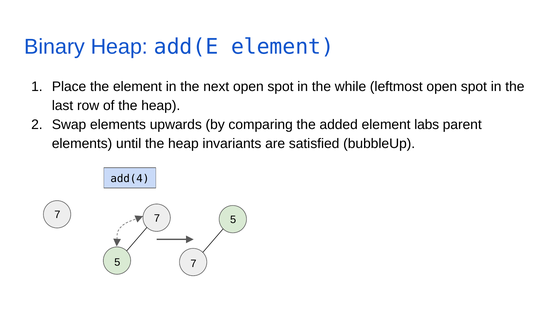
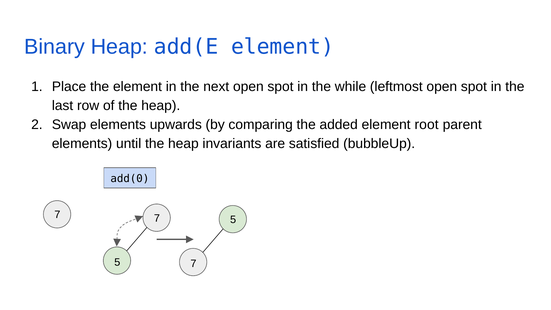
labs: labs -> root
add(4: add(4 -> add(0
